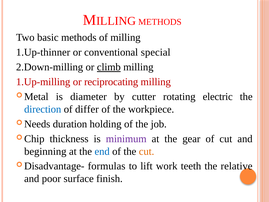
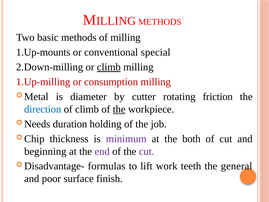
1.Up-thinner: 1.Up-thinner -> 1.Up-mounts
reciprocating: reciprocating -> consumption
electric: electric -> friction
of differ: differ -> climb
the at (119, 109) underline: none -> present
gear: gear -> both
end colour: blue -> purple
cut at (147, 151) colour: orange -> purple
relative: relative -> general
